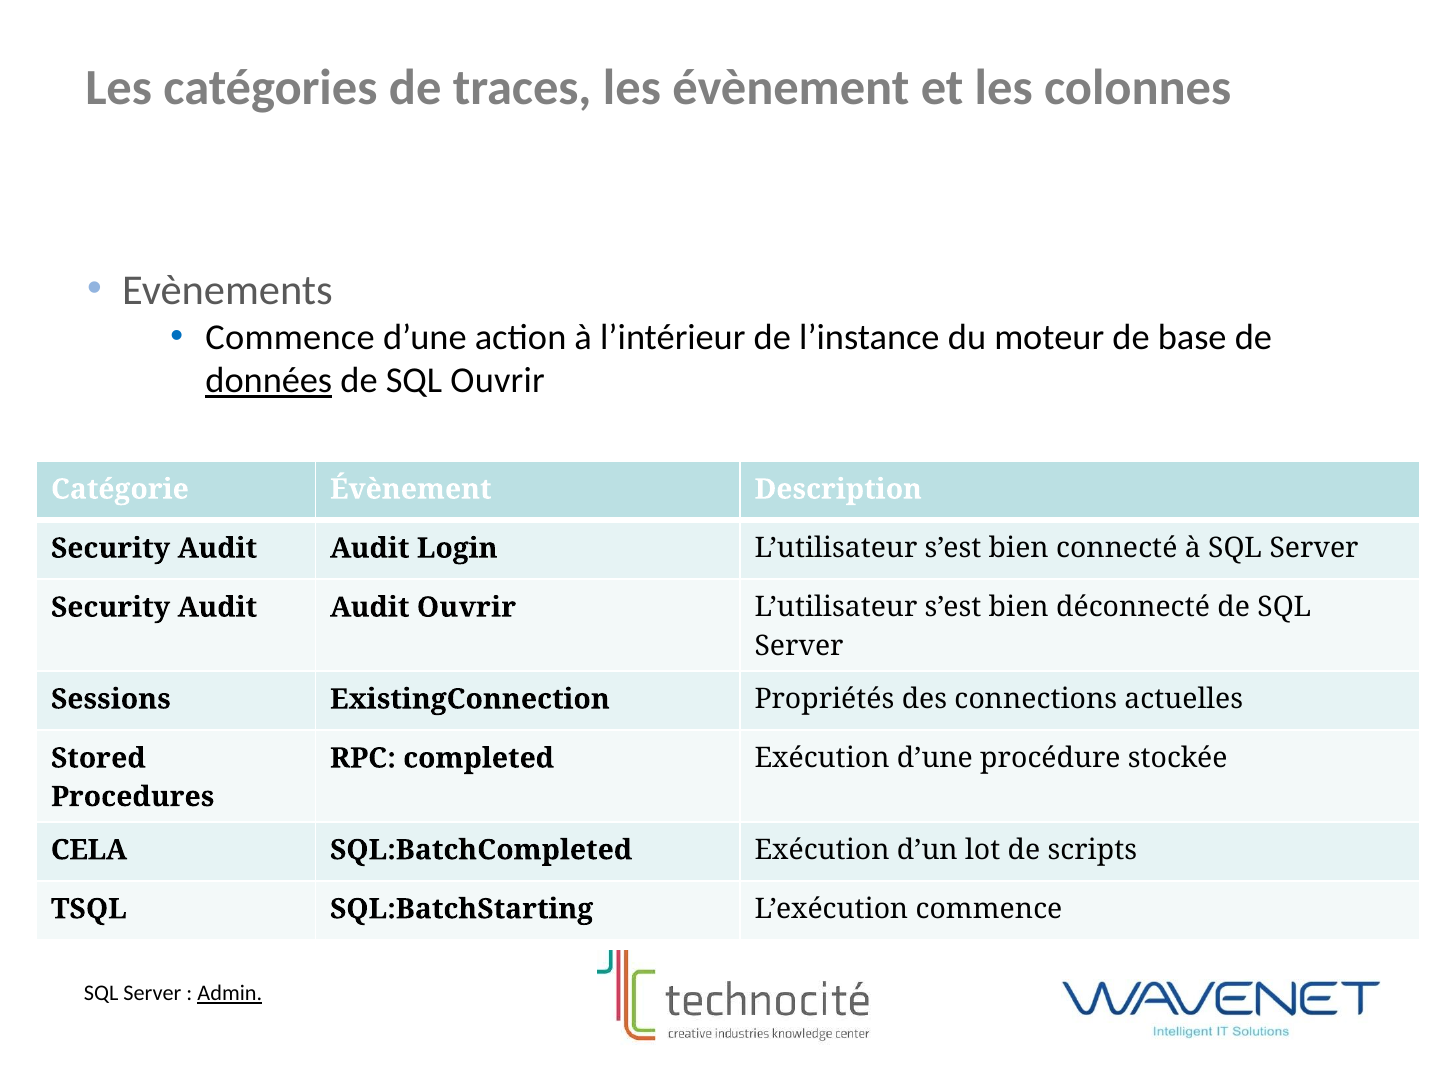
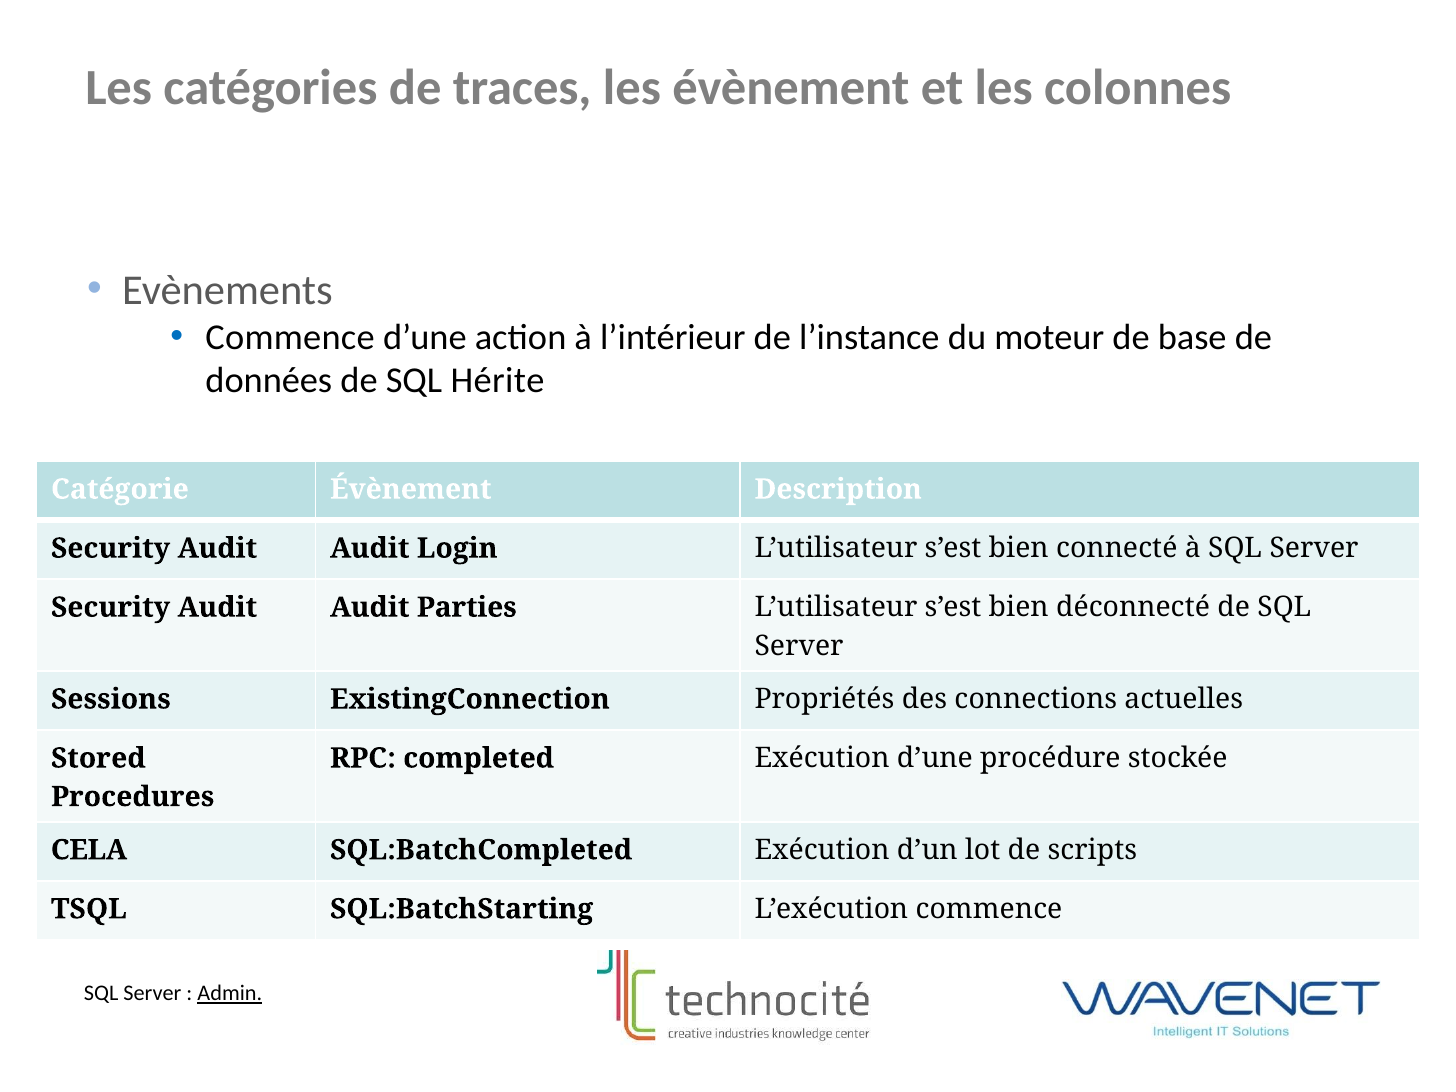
données underline: present -> none
SQL Ouvrir: Ouvrir -> Hérite
Audit Ouvrir: Ouvrir -> Parties
